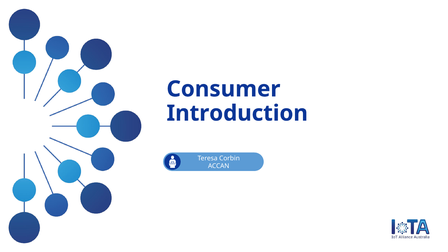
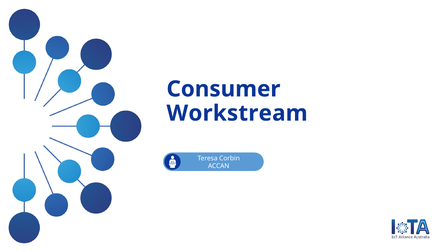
Introduction: Introduction -> Workstream
